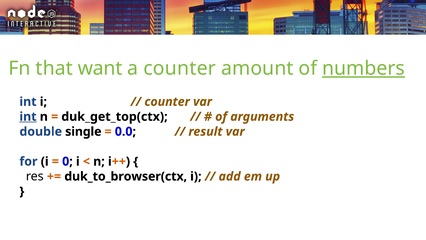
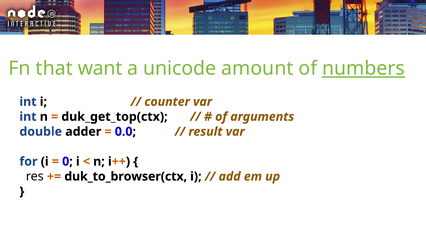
a counter: counter -> unicode
int at (28, 117) underline: present -> none
single: single -> adder
